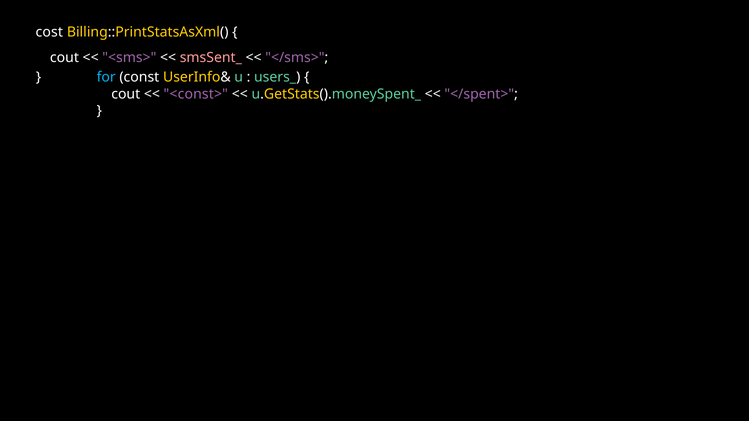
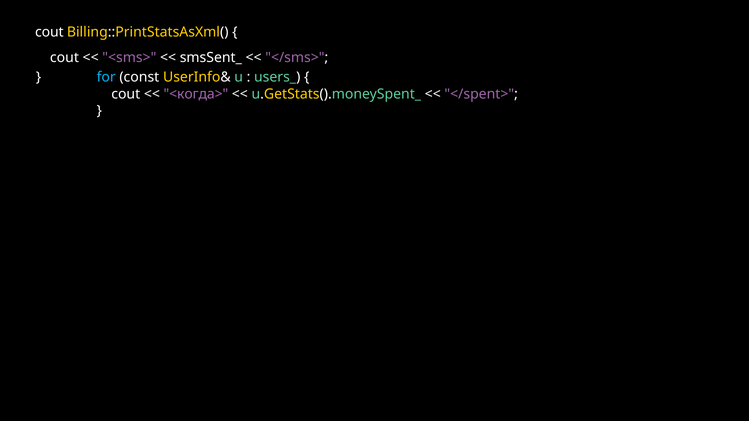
cost at (49, 32): cost -> cout
smsSent_ colour: pink -> white
<const>: <const> -> <когда>
